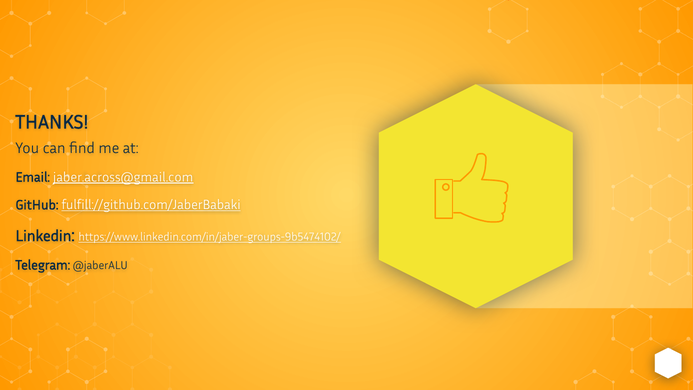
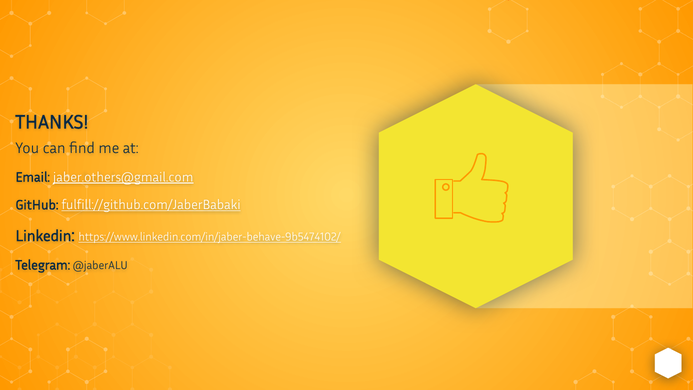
jaber.across@gmail.com: jaber.across@gmail.com -> jaber.others@gmail.com
https://www.linkedin.com/in/jaber-groups-9b5474102/: https://www.linkedin.com/in/jaber-groups-9b5474102/ -> https://www.linkedin.com/in/jaber-behave-9b5474102/
